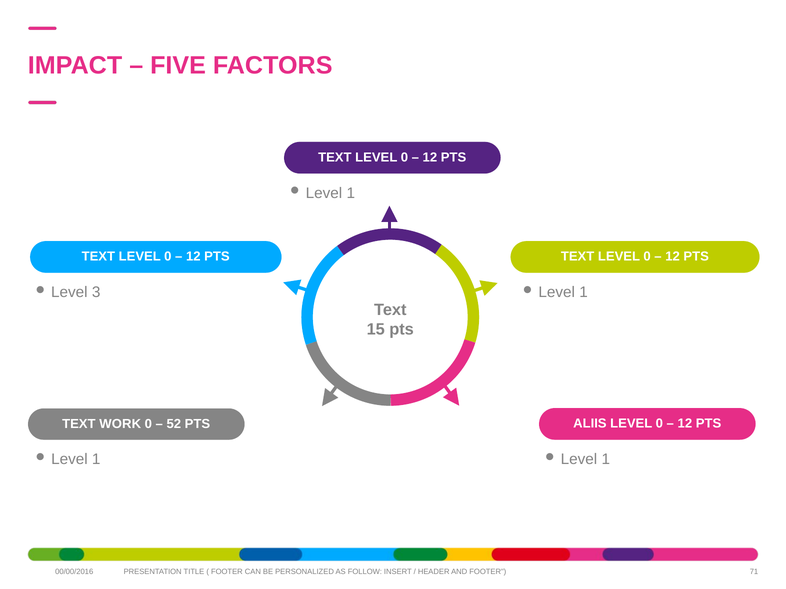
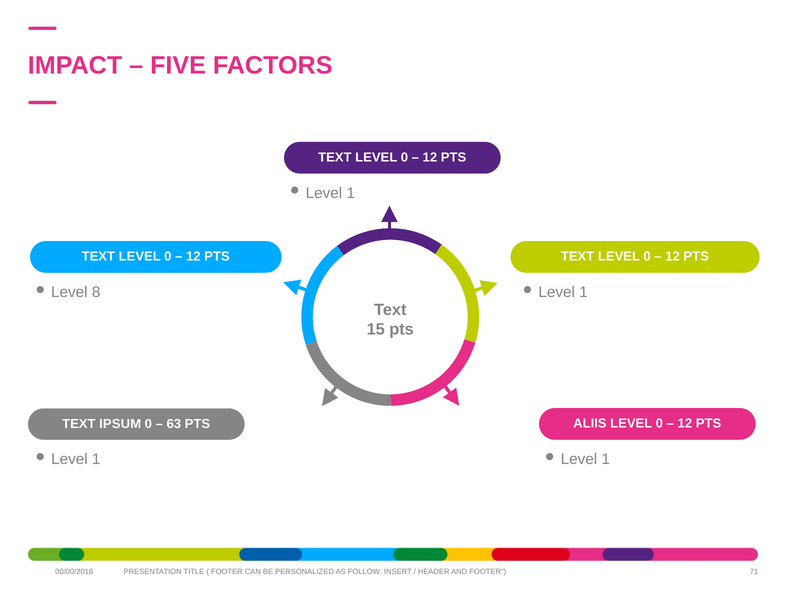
3: 3 -> 8
WORK: WORK -> IPSUM
52: 52 -> 63
